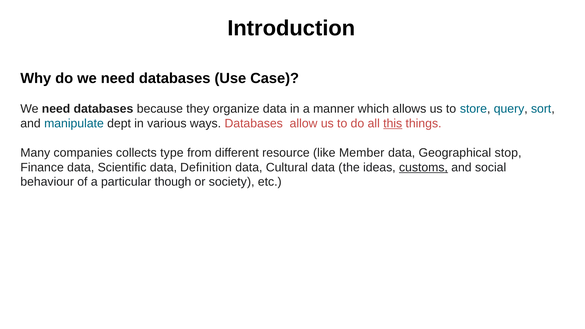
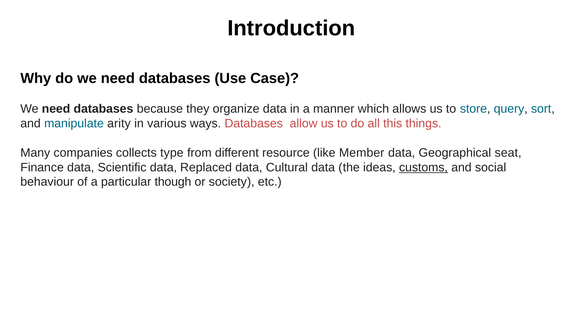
dept: dept -> arity
this underline: present -> none
stop: stop -> seat
Definition: Definition -> Replaced
